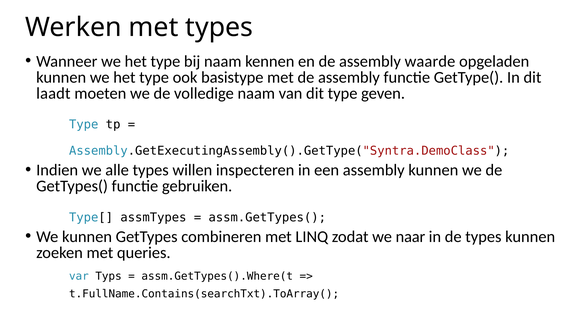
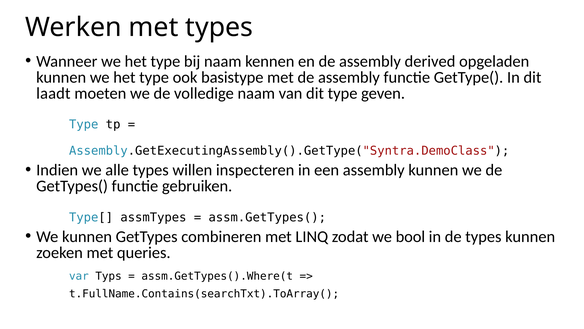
waarde: waarde -> derived
naar: naar -> bool
